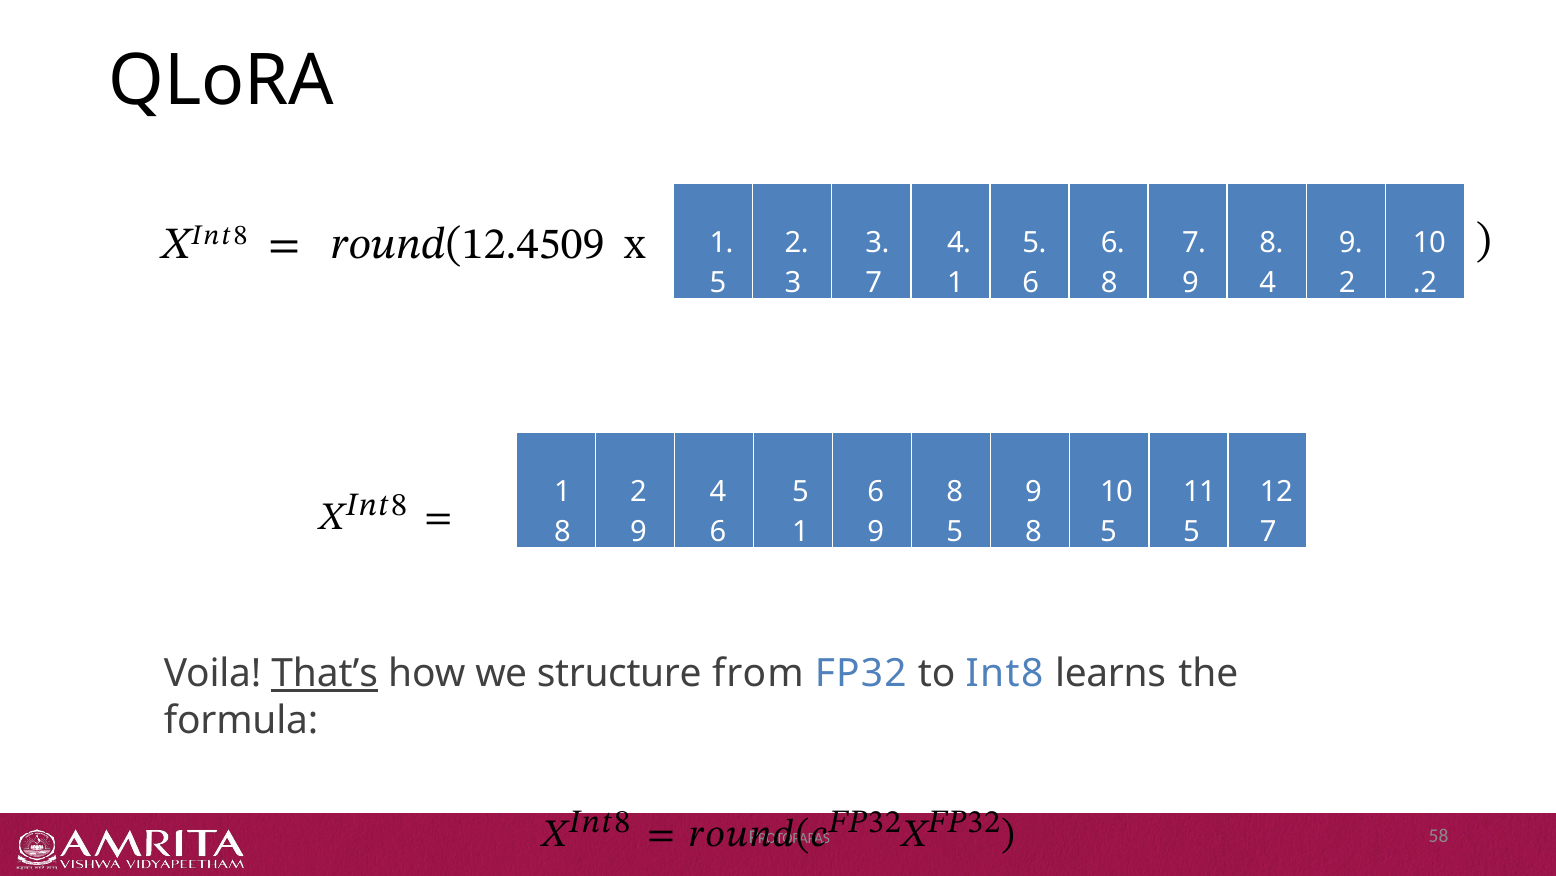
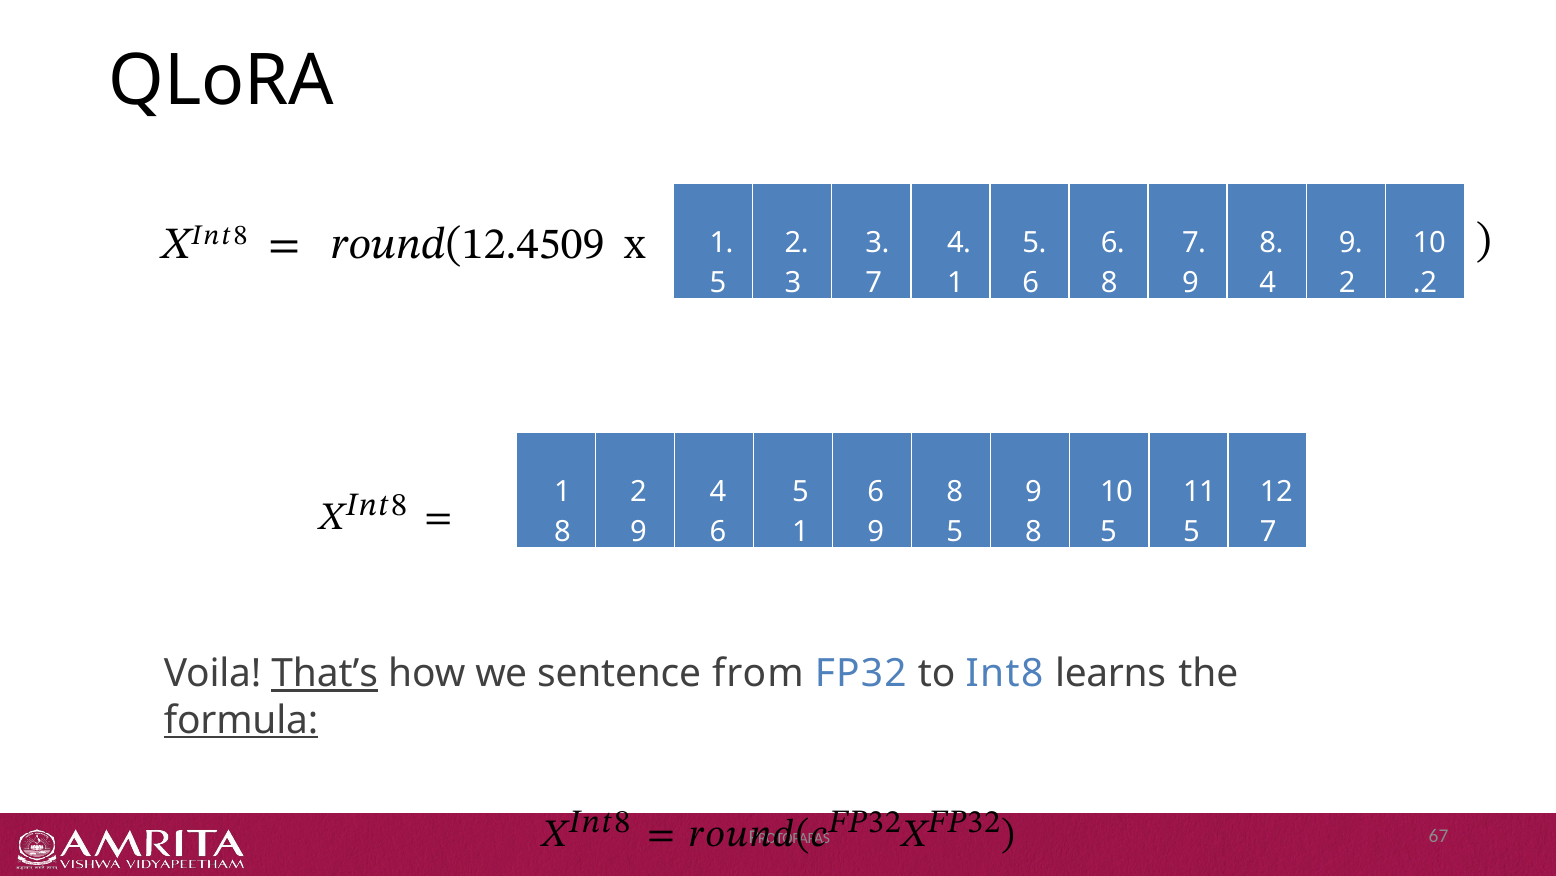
structure: structure -> sentence
formula underline: none -> present
58: 58 -> 67
